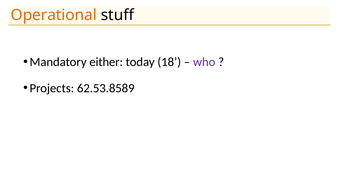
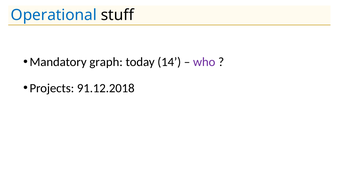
Operational colour: orange -> blue
either: either -> graph
18: 18 -> 14
62.53.8589: 62.53.8589 -> 91.12.2018
